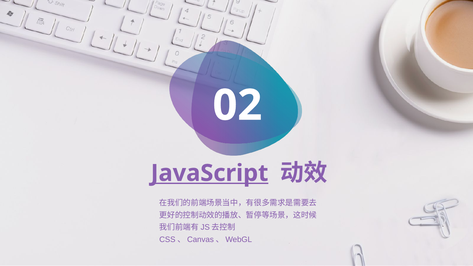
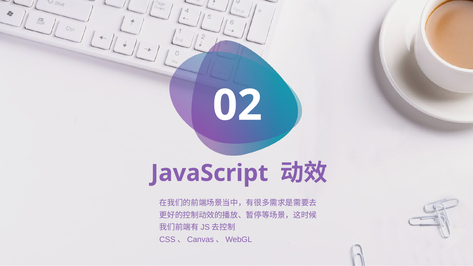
JavaScript underline: present -> none
